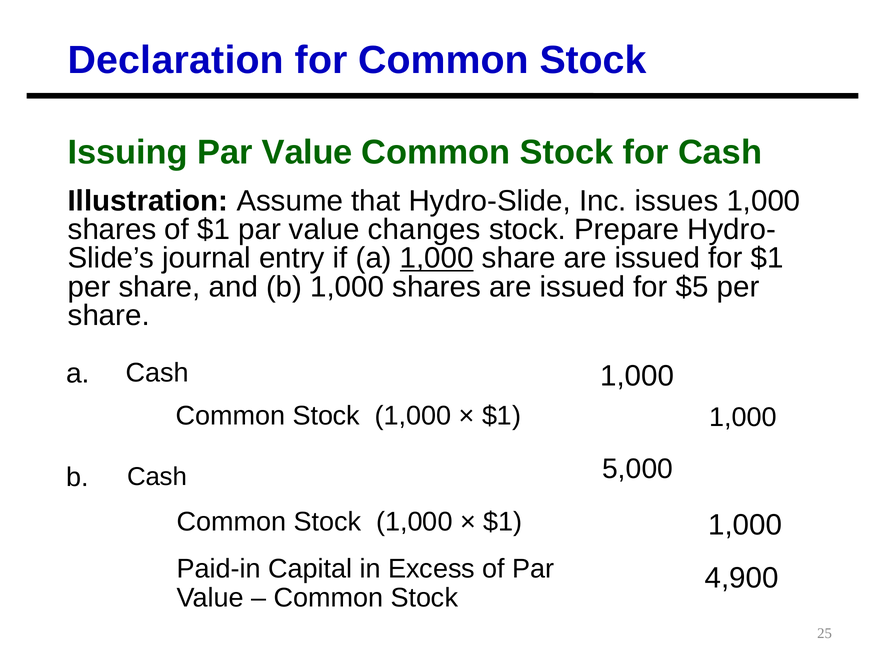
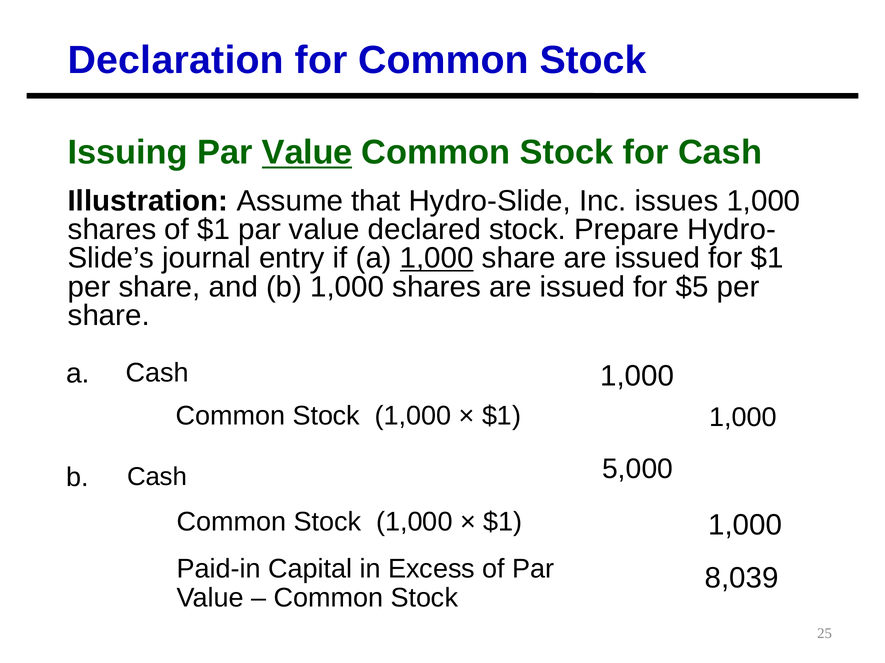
Value at (307, 153) underline: none -> present
changes: changes -> declared
4,900: 4,900 -> 8,039
